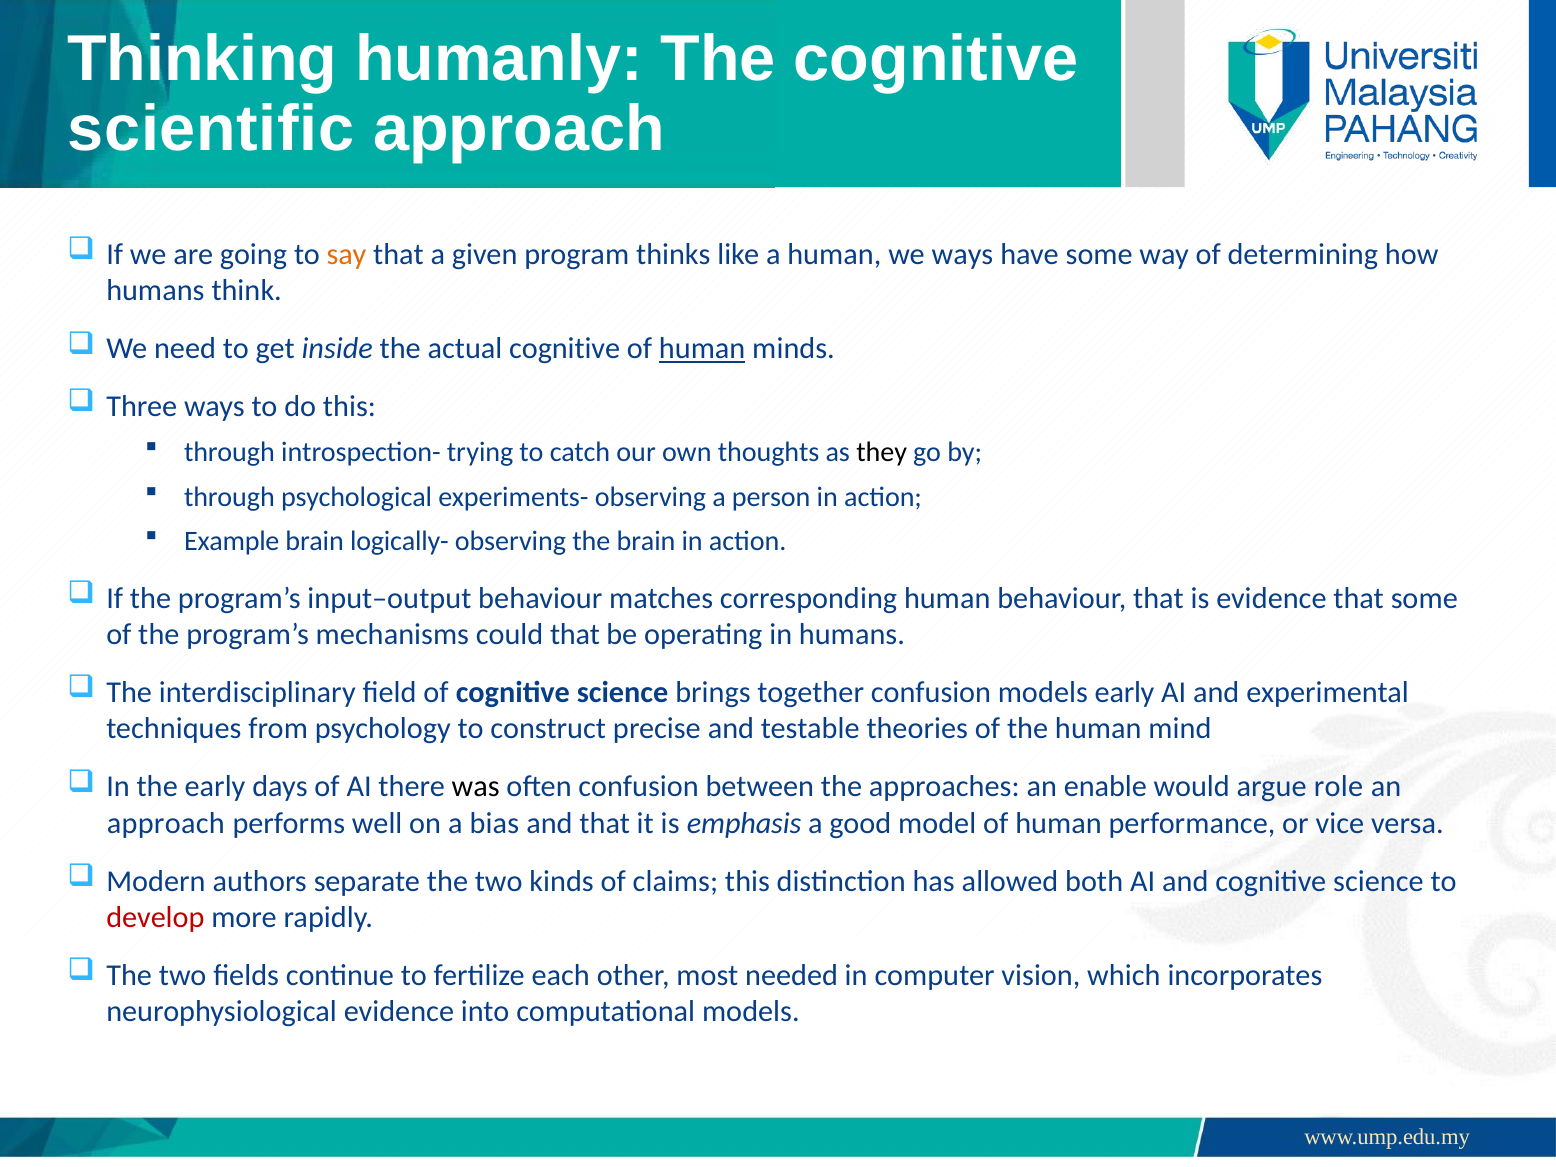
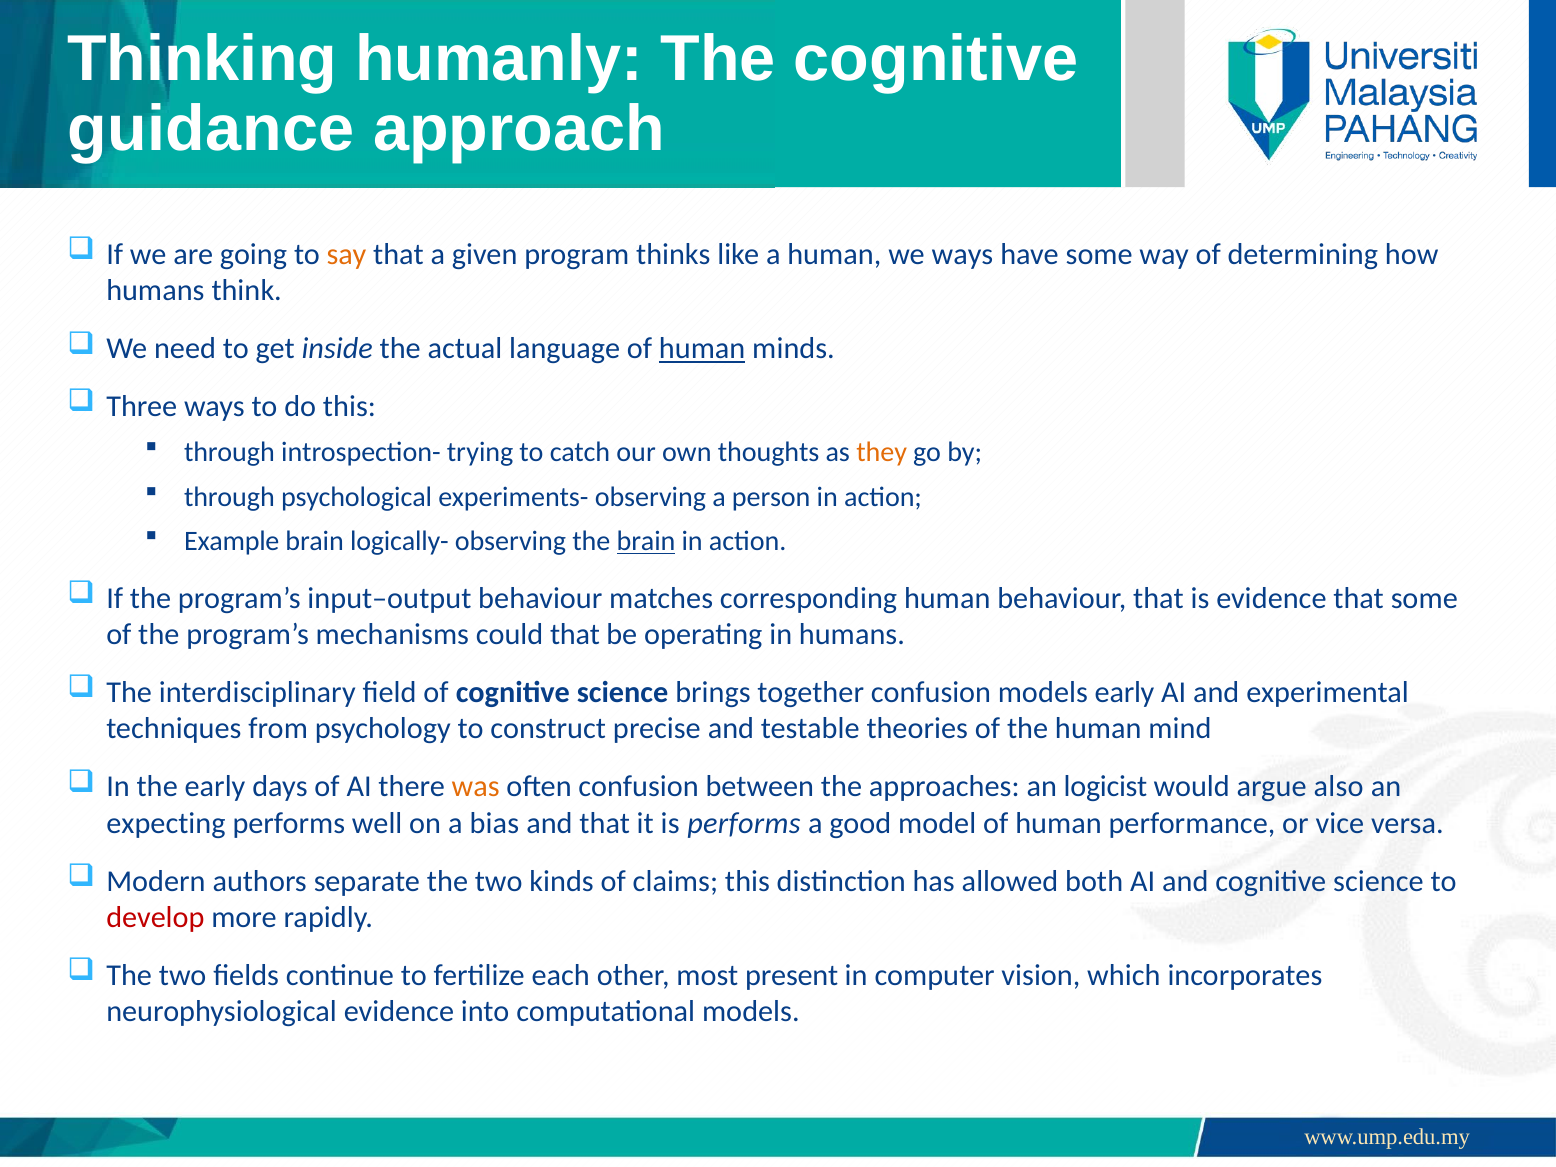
scientific: scientific -> guidance
actual cognitive: cognitive -> language
they colour: black -> orange
brain at (646, 541) underline: none -> present
was colour: black -> orange
enable: enable -> logicist
role: role -> also
approach at (166, 823): approach -> expecting
is emphasis: emphasis -> performs
needed: needed -> present
